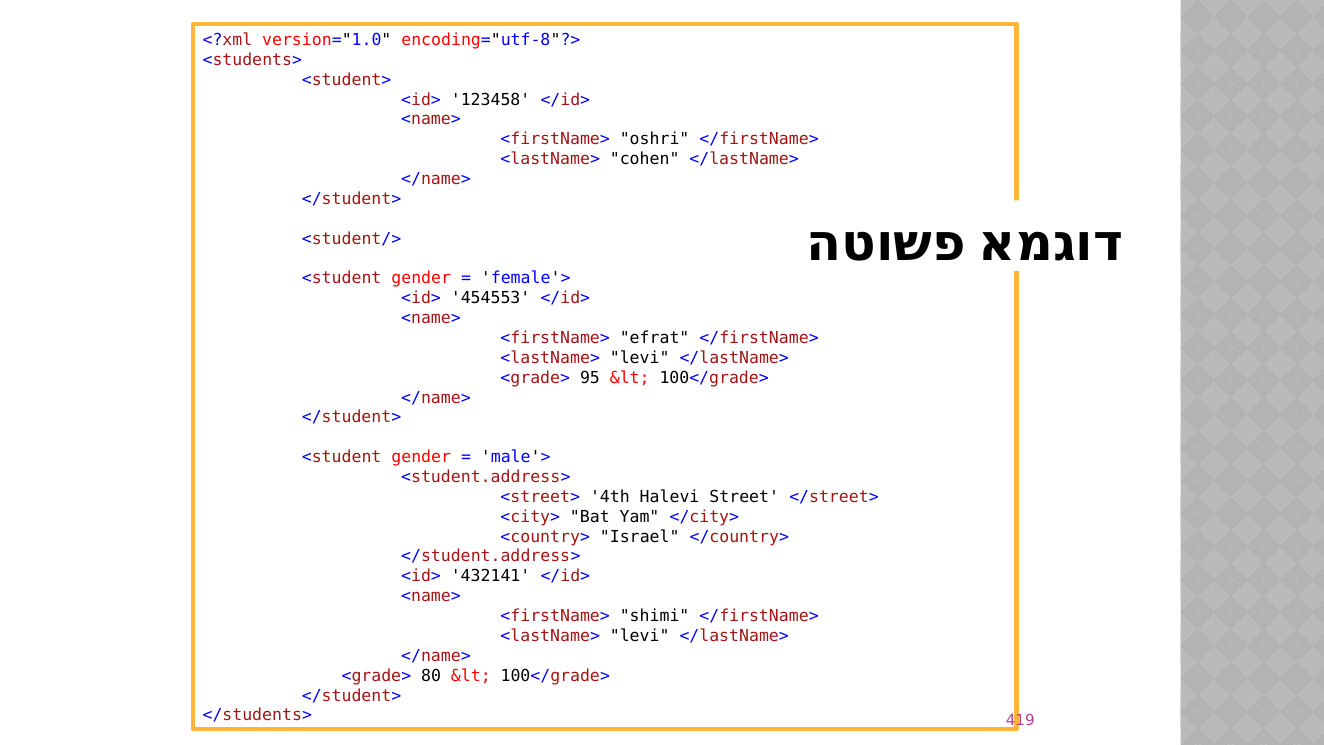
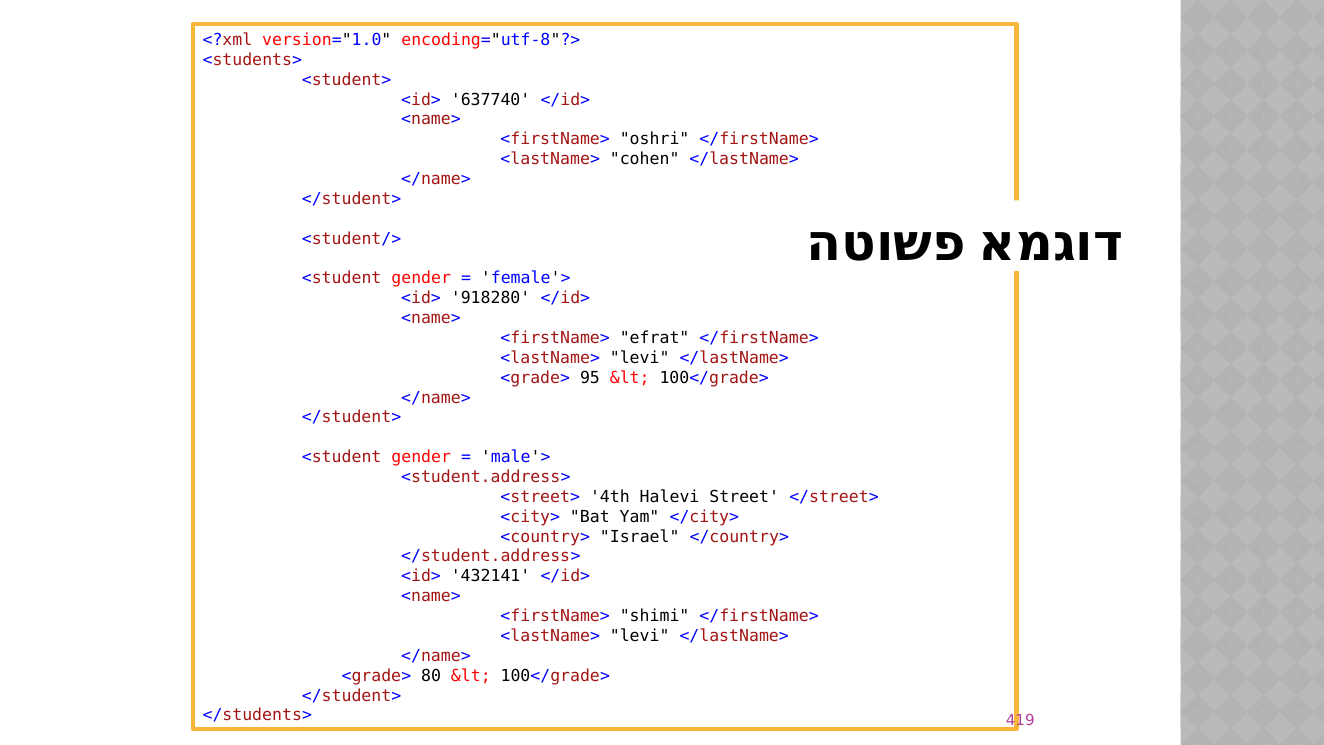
123458: 123458 -> 637740
454553: 454553 -> 918280
